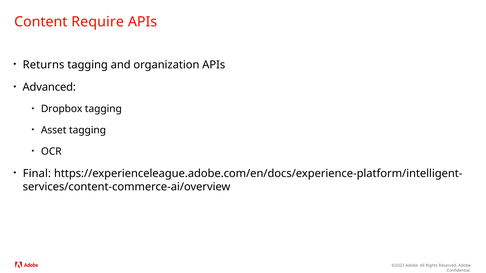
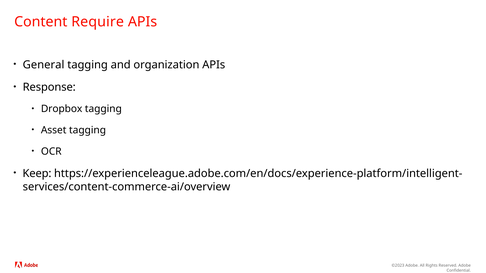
Returns: Returns -> General
Advanced: Advanced -> Response
Final: Final -> Keep
